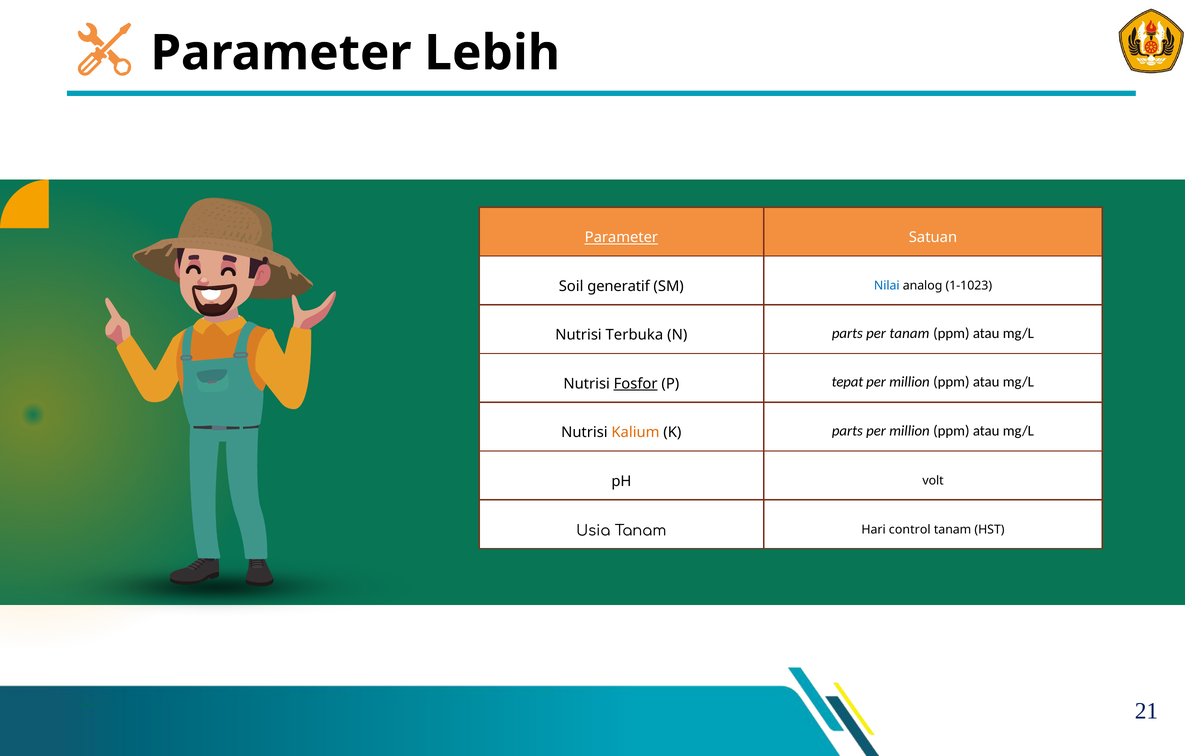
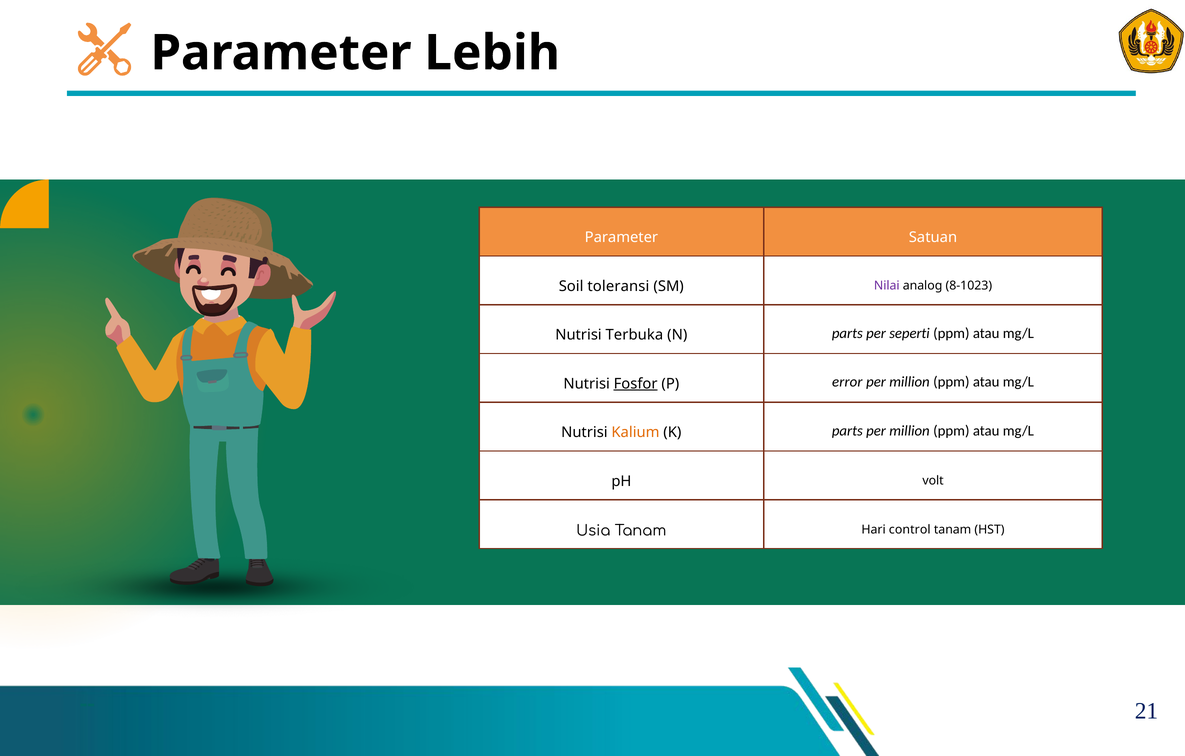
Parameter at (621, 238) underline: present -> none
generatif: generatif -> toleransi
Nilai colour: blue -> purple
1-1023: 1-1023 -> 8-1023
per tanam: tanam -> seperti
tepat: tepat -> error
